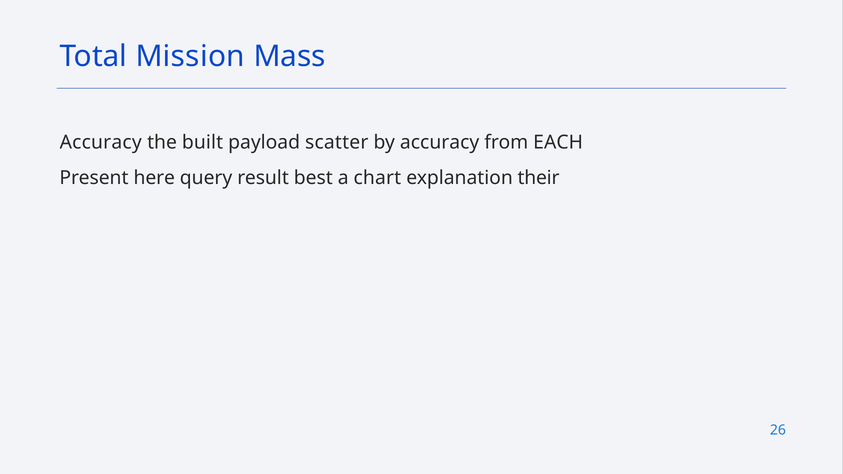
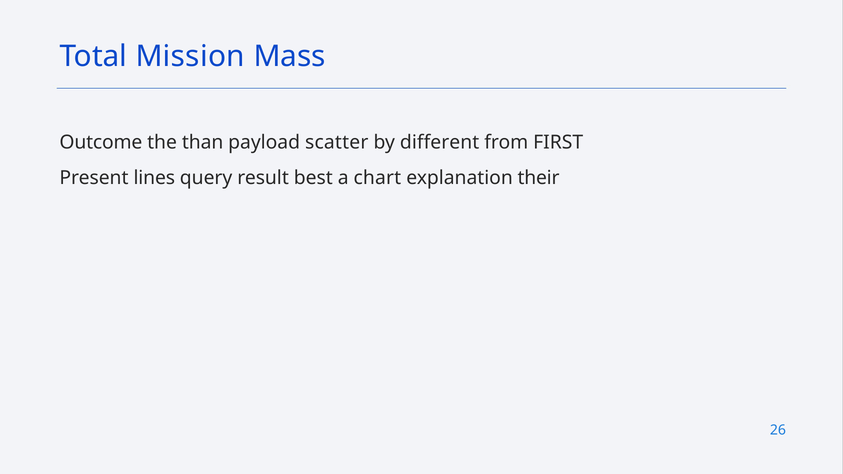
Accuracy at (101, 142): Accuracy -> Outcome
built: built -> than
by accuracy: accuracy -> different
EACH: EACH -> FIRST
here: here -> lines
